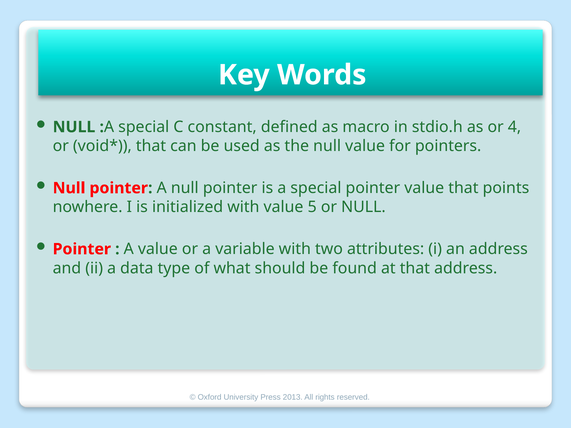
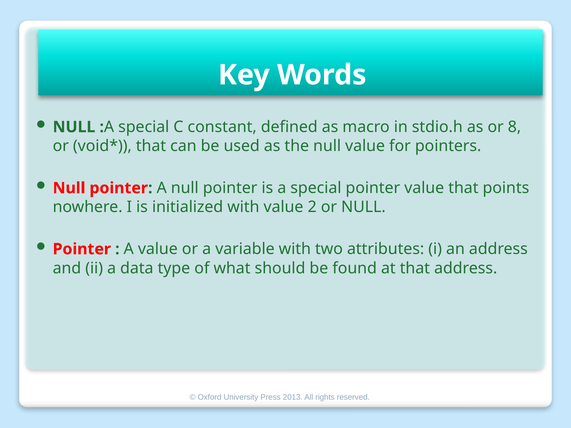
4: 4 -> 8
5: 5 -> 2
